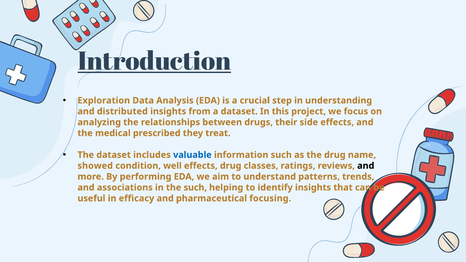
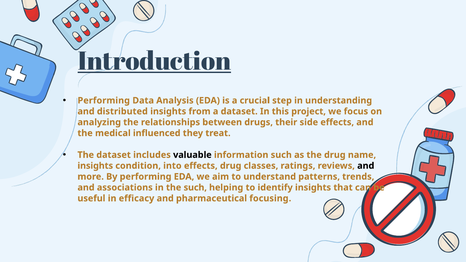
Exploration at (104, 101): Exploration -> Performing
prescribed: prescribed -> influenced
valuable colour: blue -> black
showed at (95, 166): showed -> insights
well: well -> into
